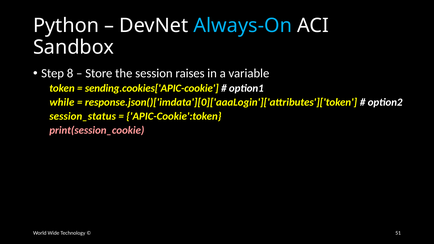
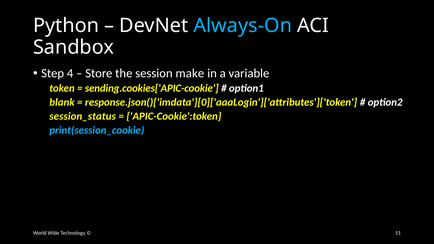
8: 8 -> 4
raises: raises -> make
while: while -> blank
print(session_cookie colour: pink -> light blue
